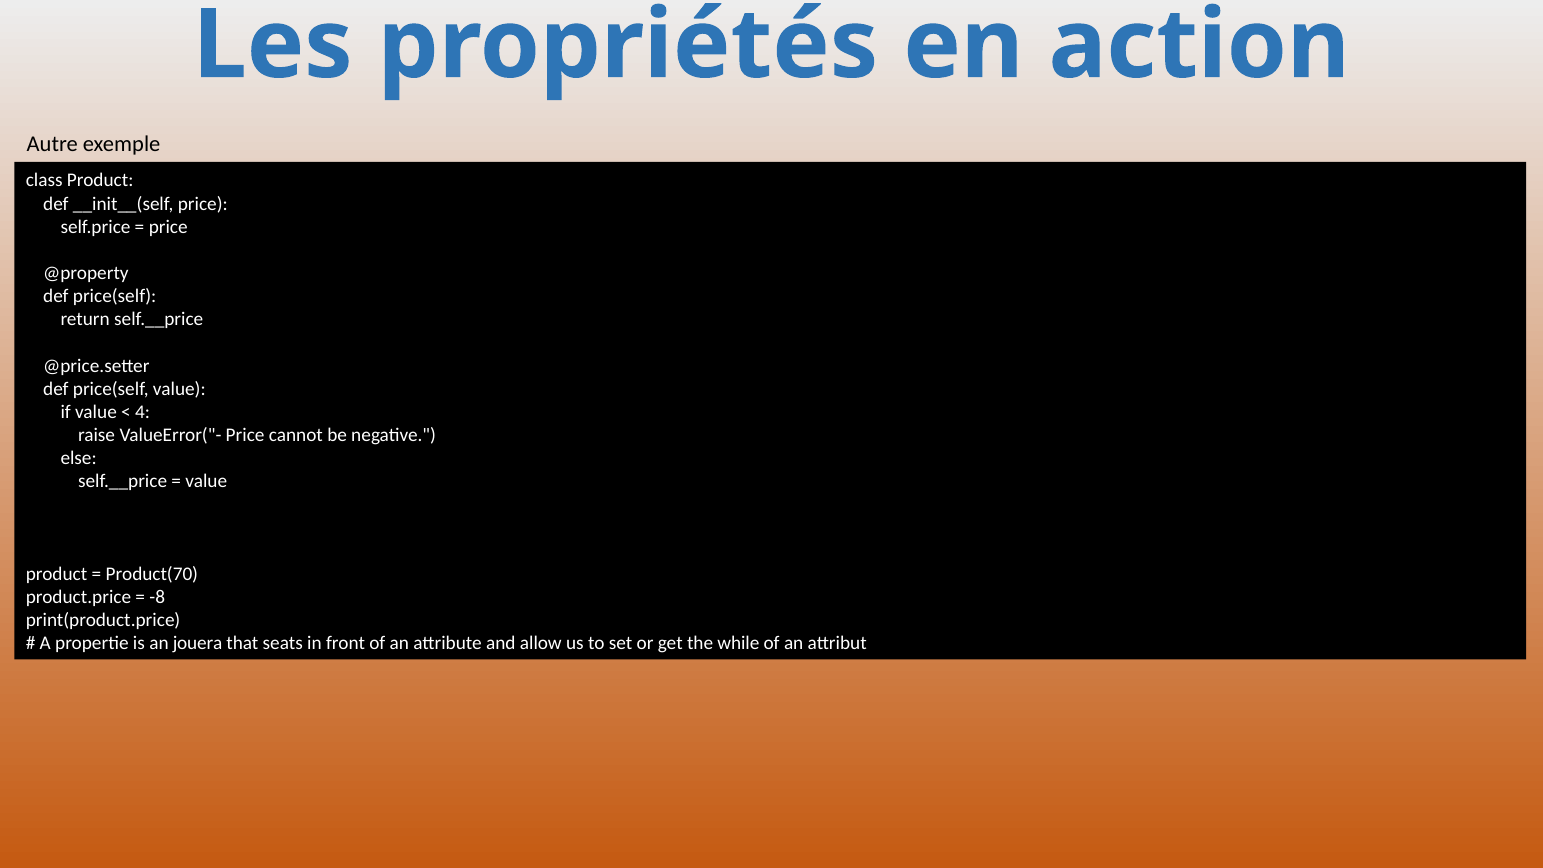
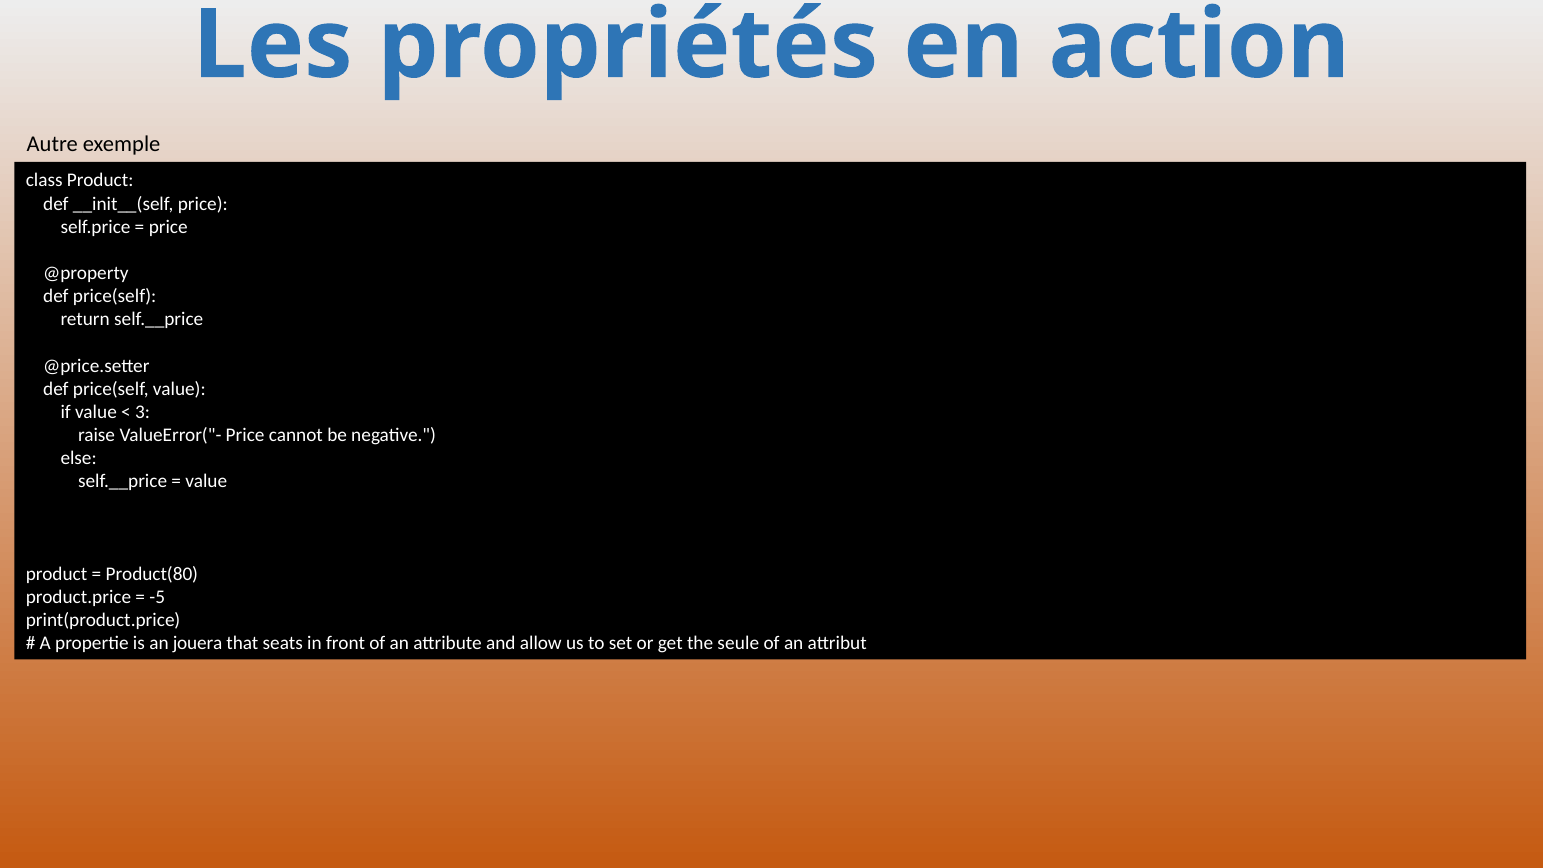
4: 4 -> 3
Product(70: Product(70 -> Product(80
-8: -8 -> -5
while: while -> seule
